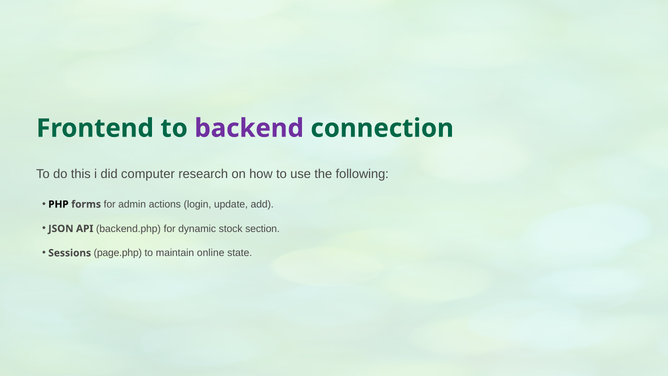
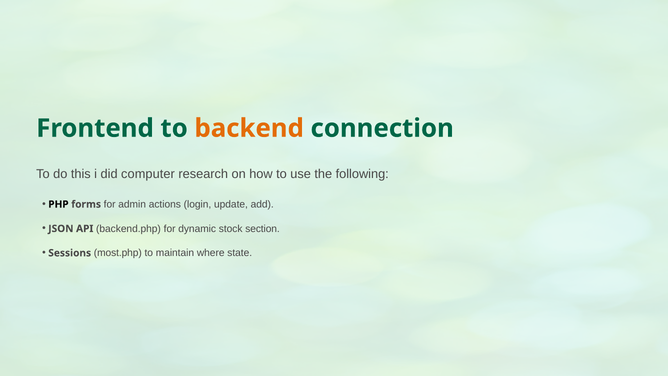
backend colour: purple -> orange
page.php: page.php -> most.php
online: online -> where
